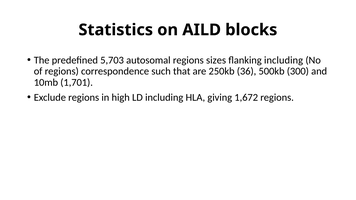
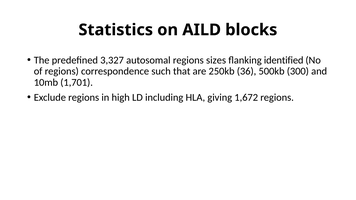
5,703: 5,703 -> 3,327
flanking including: including -> identified
